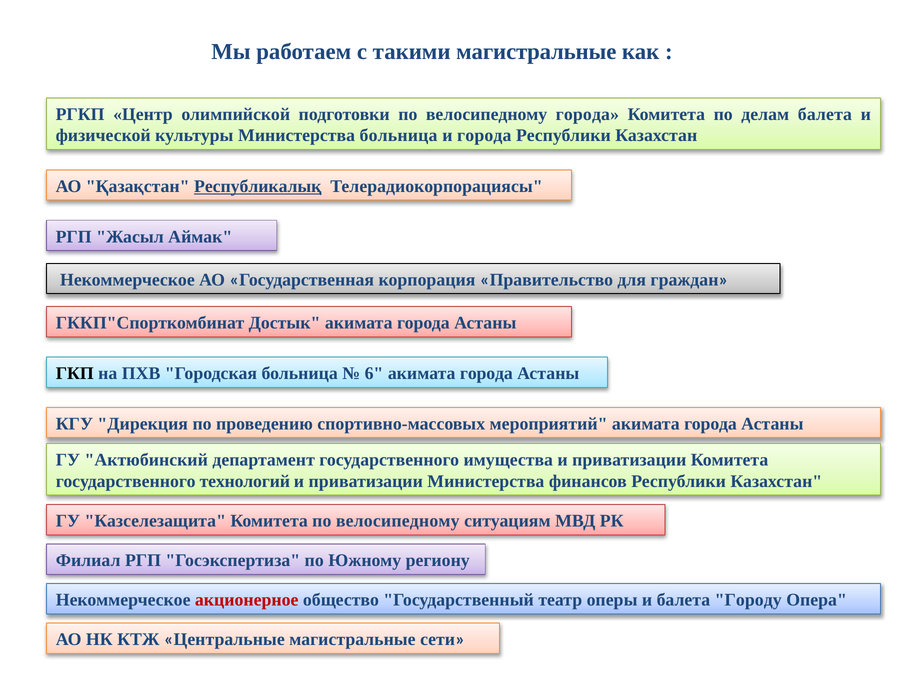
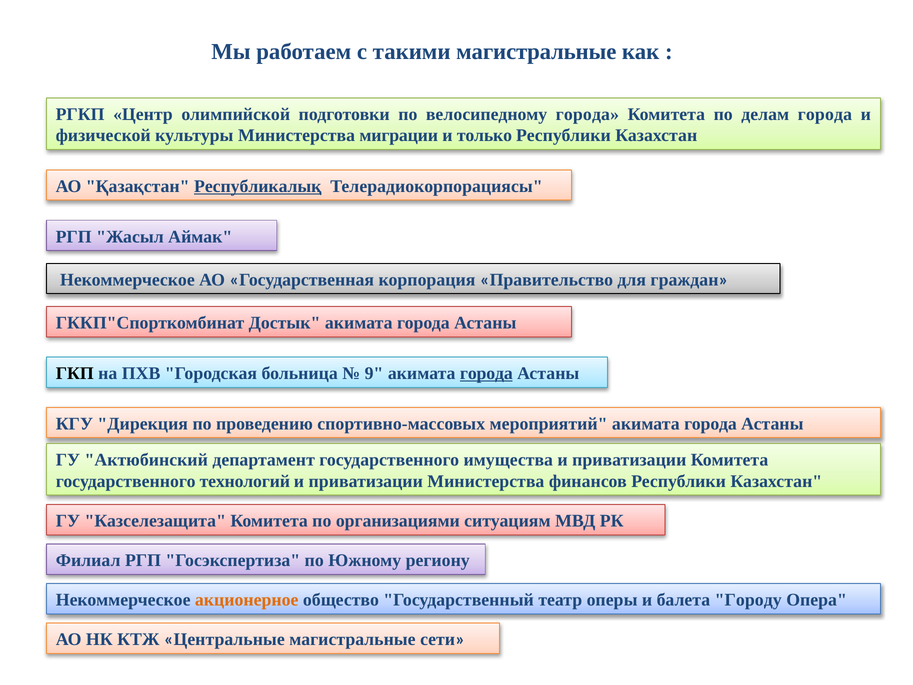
делам балета: балета -> города
Министерства больница: больница -> миграции
и города: города -> только
6: 6 -> 9
города at (486, 373) underline: none -> present
Комитета по велосипедному: велосипедному -> организациями
акционерное colour: red -> orange
